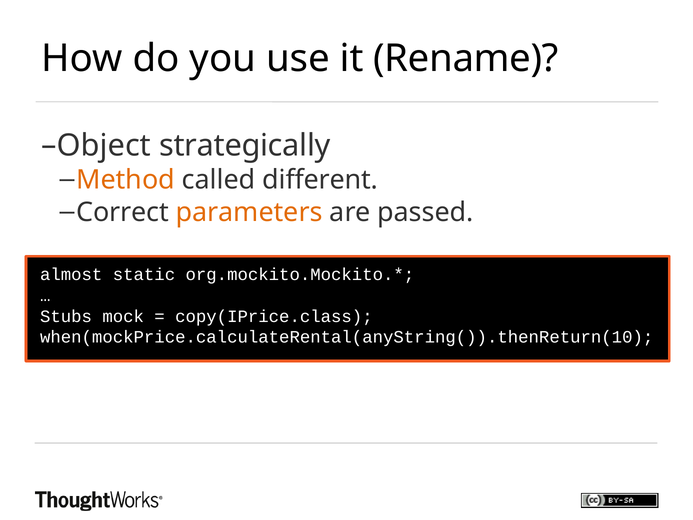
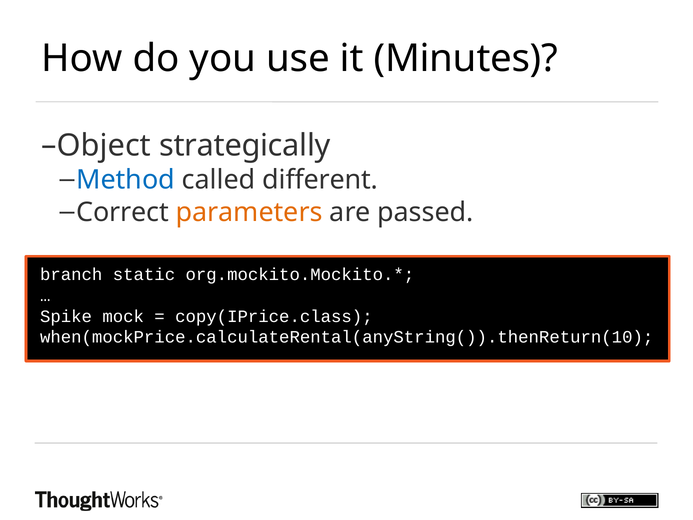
Rename: Rename -> Minutes
Method colour: orange -> blue
almost: almost -> branch
Stubs: Stubs -> Spike
